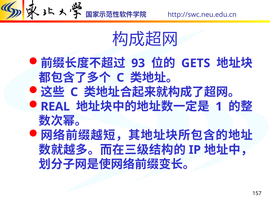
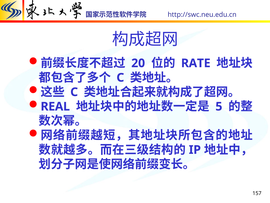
93: 93 -> 20
GETS: GETS -> RATE
1: 1 -> 5
